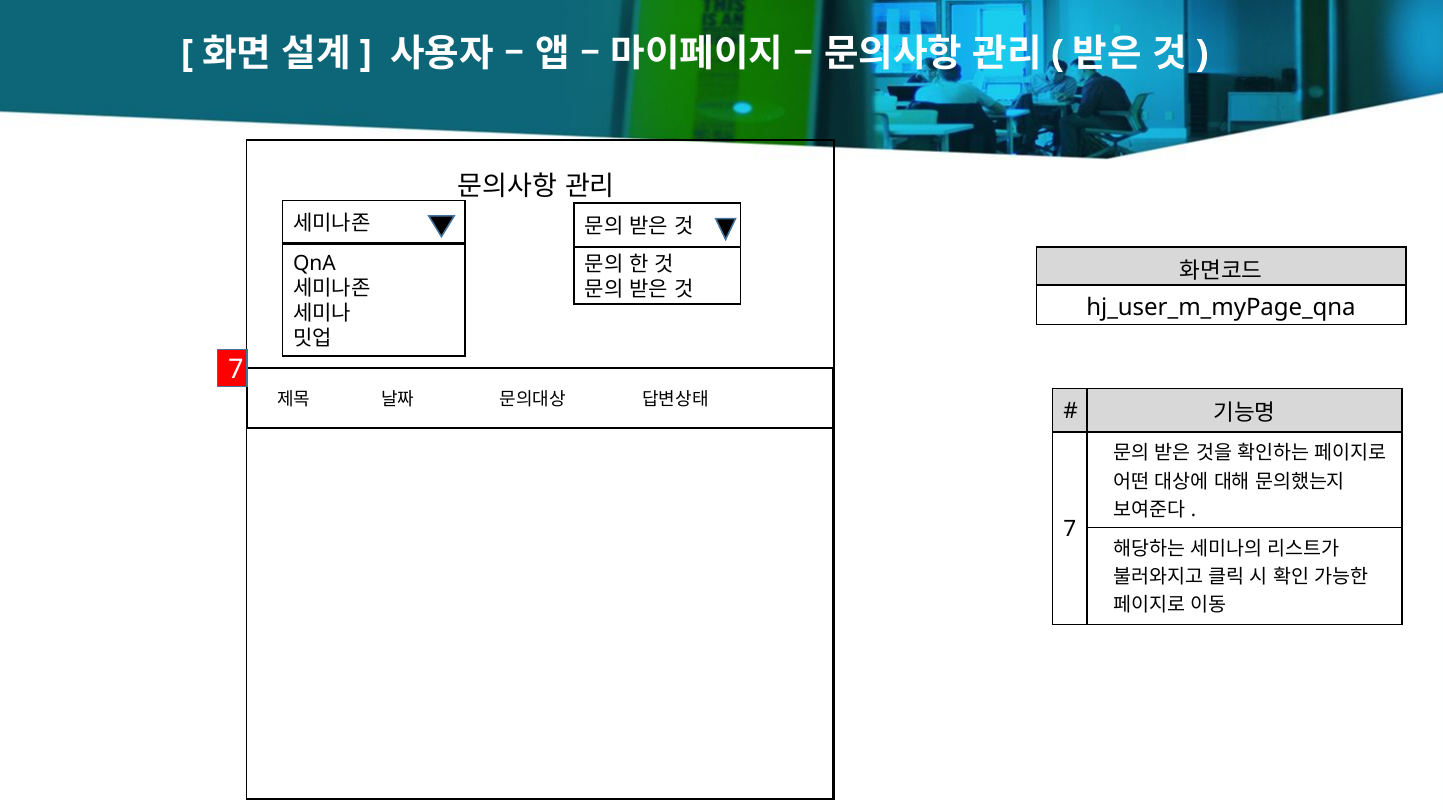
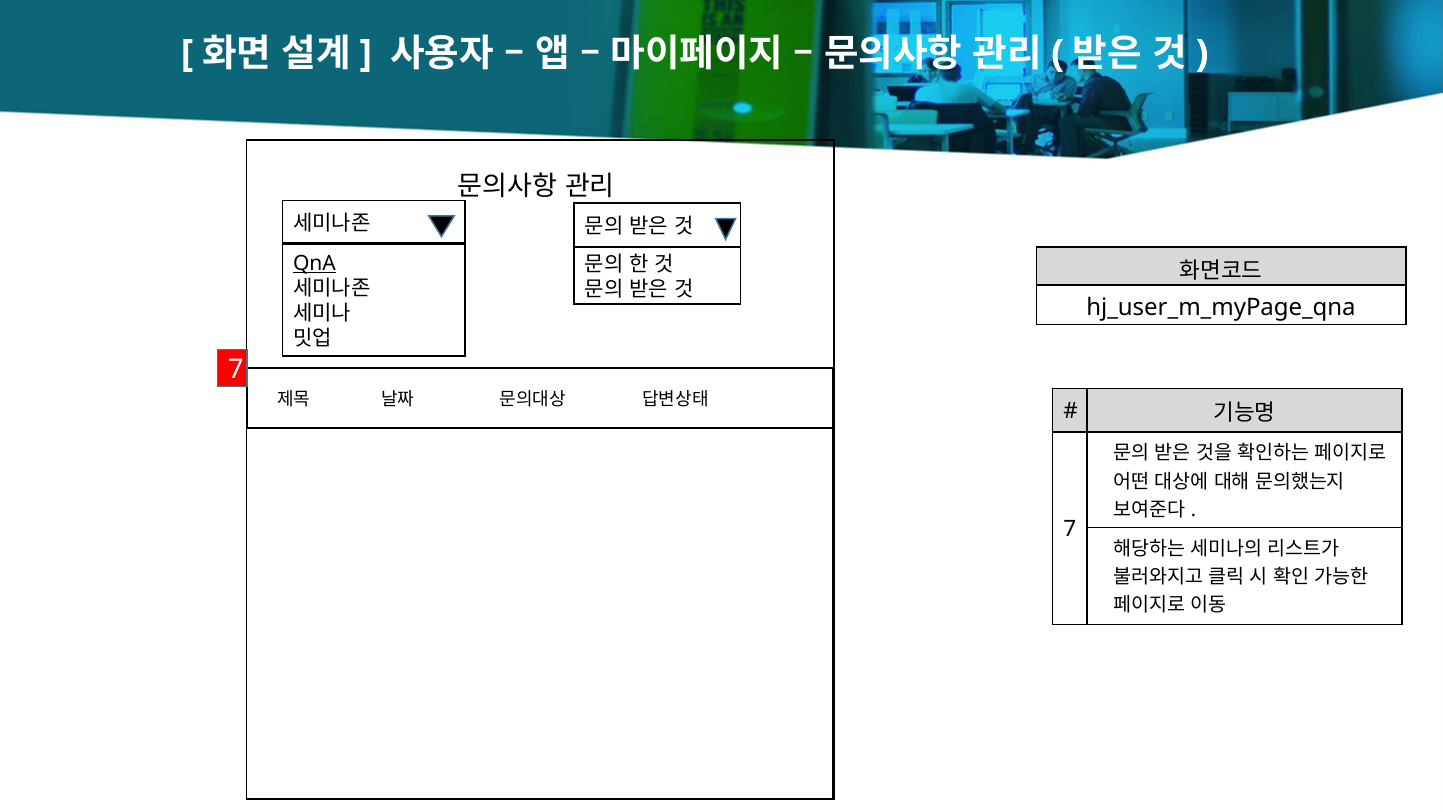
QnA underline: none -> present
